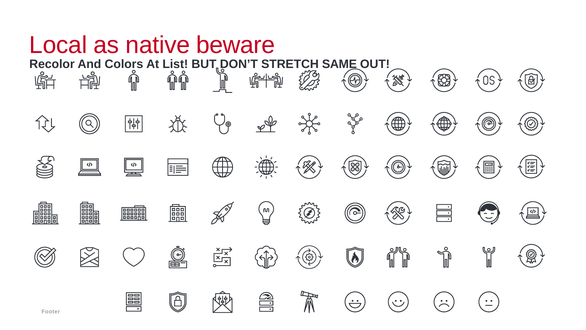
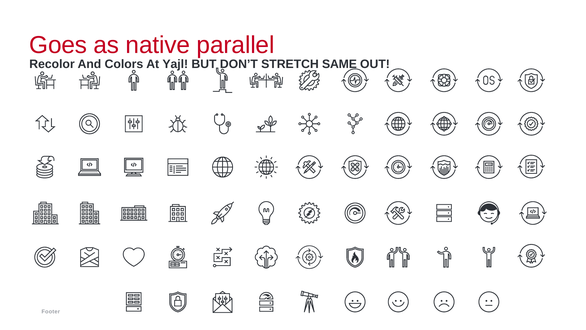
Local: Local -> Goes
beware: beware -> parallel
List: List -> Yajl
